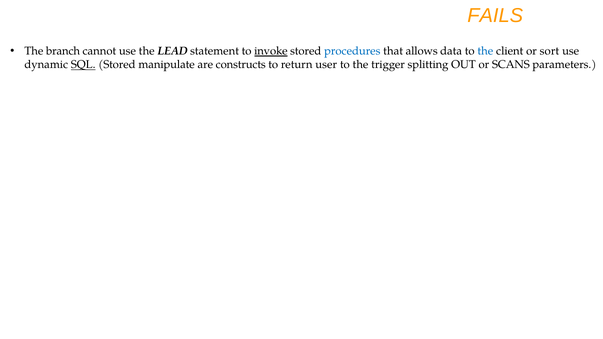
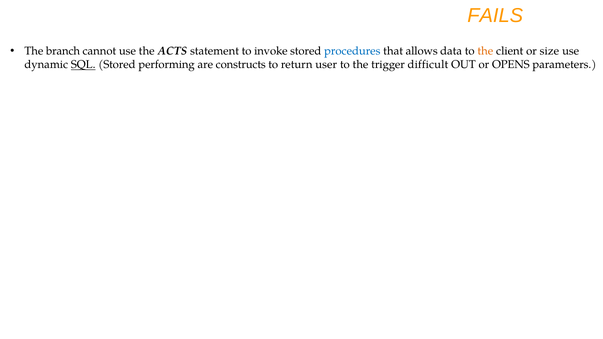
LEAD: LEAD -> ACTS
invoke underline: present -> none
the at (485, 51) colour: blue -> orange
sort: sort -> size
manipulate: manipulate -> performing
splitting: splitting -> difficult
SCANS: SCANS -> OPENS
